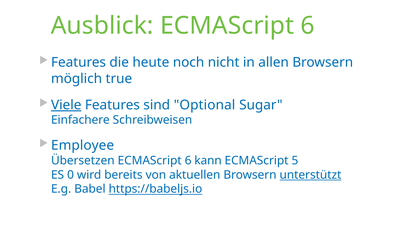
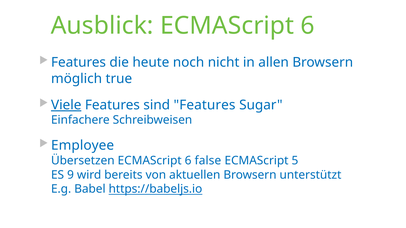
sind Optional: Optional -> Features
kann: kann -> false
0: 0 -> 9
unterstützt underline: present -> none
